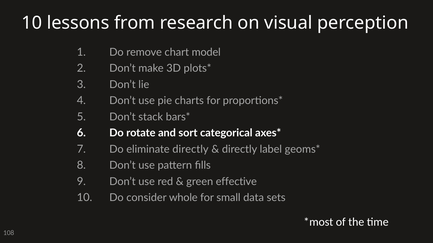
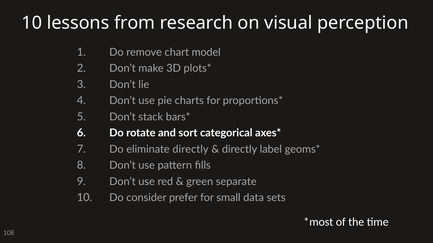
effective: effective -> separate
whole: whole -> prefer
